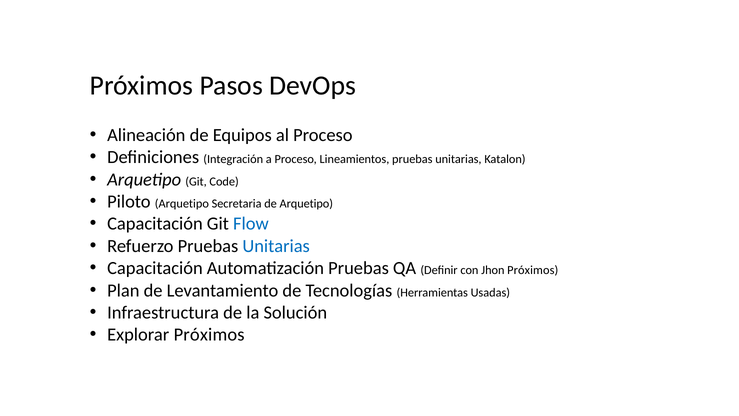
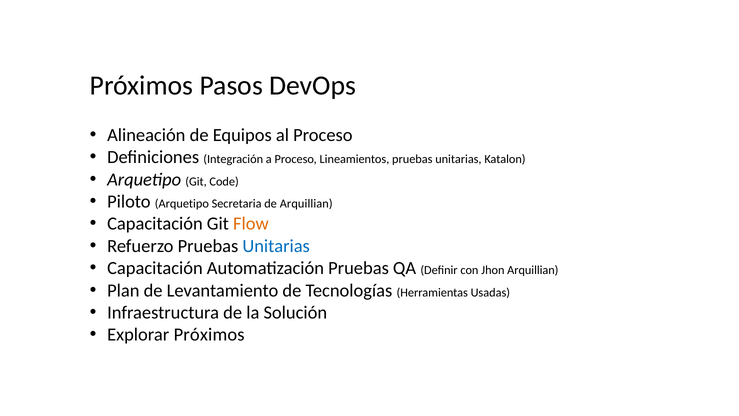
de Arquetipo: Arquetipo -> Arquillian
Flow colour: blue -> orange
Jhon Próximos: Próximos -> Arquillian
